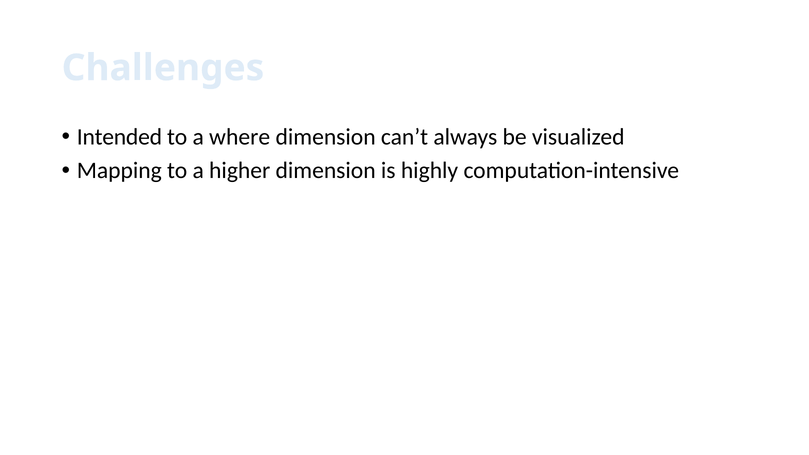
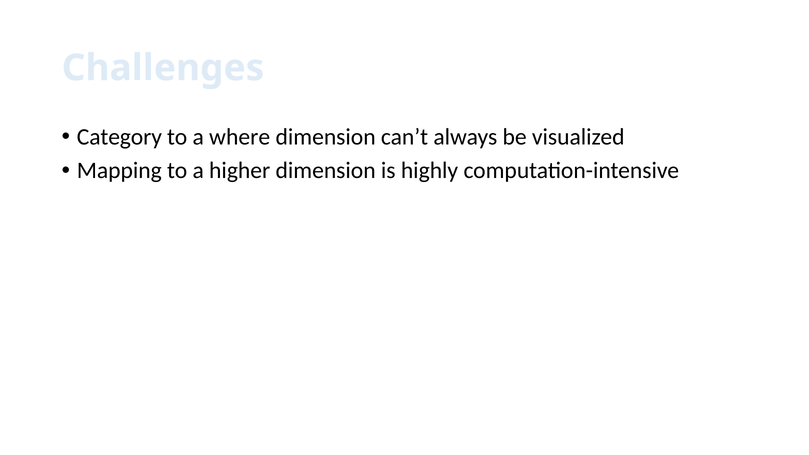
Intended: Intended -> Category
